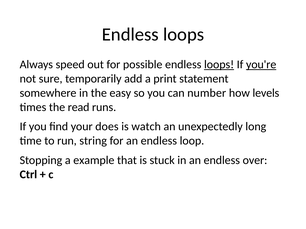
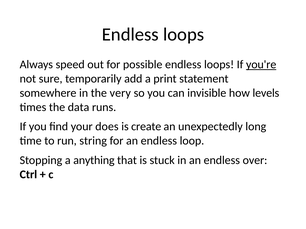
loops at (219, 65) underline: present -> none
easy: easy -> very
number: number -> invisible
read: read -> data
watch: watch -> create
example: example -> anything
